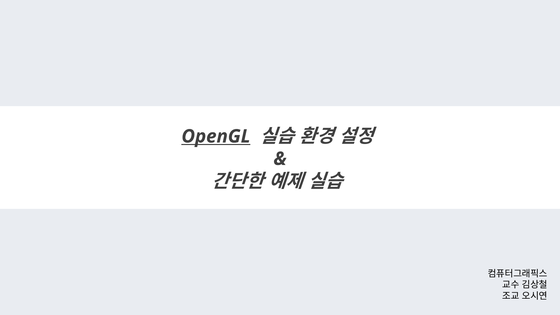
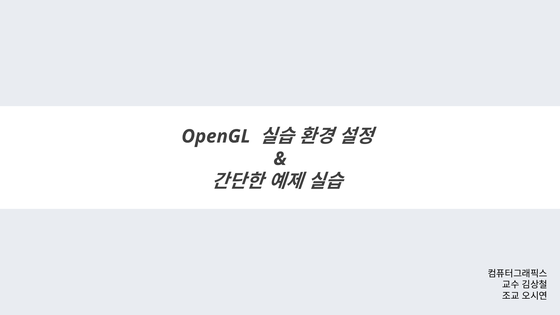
OpenGL underline: present -> none
